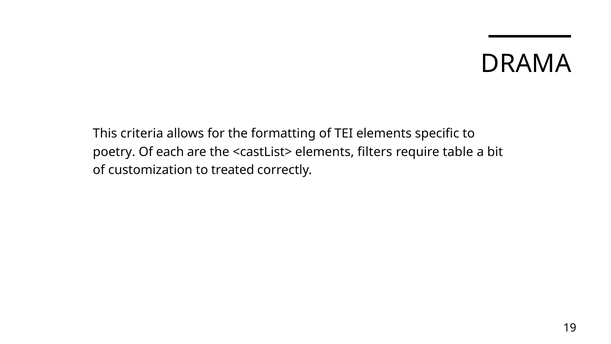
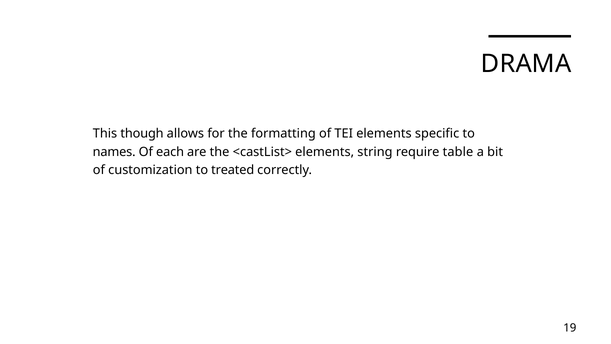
criteria: criteria -> though
poetry: poetry -> names
filters: filters -> string
